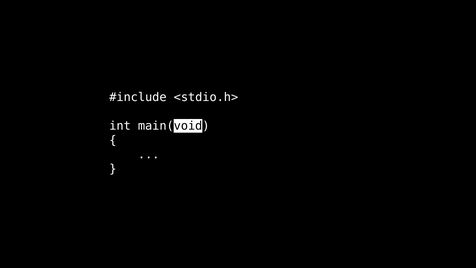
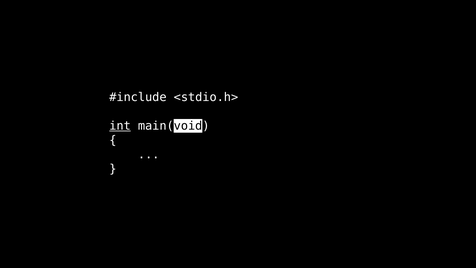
int underline: none -> present
